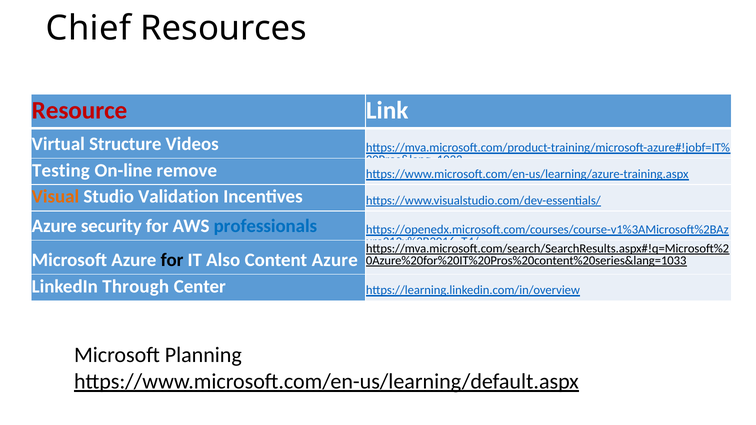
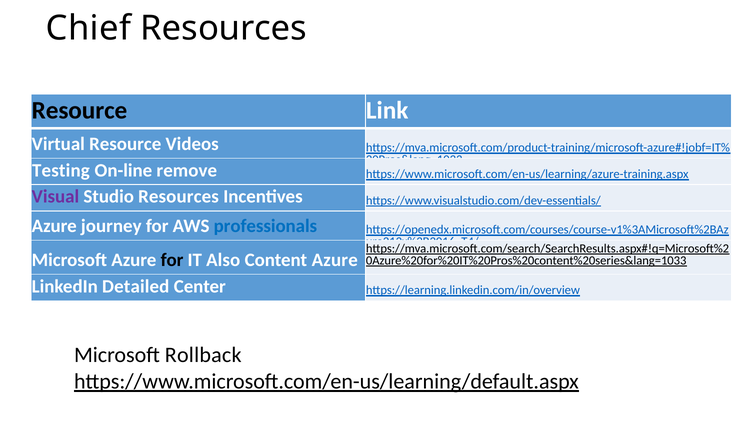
Resource at (79, 110) colour: red -> black
Virtual Structure: Structure -> Resource
Visual colour: orange -> purple
Studio Validation: Validation -> Resources
security: security -> journey
Through: Through -> Detailed
Planning: Planning -> Rollback
